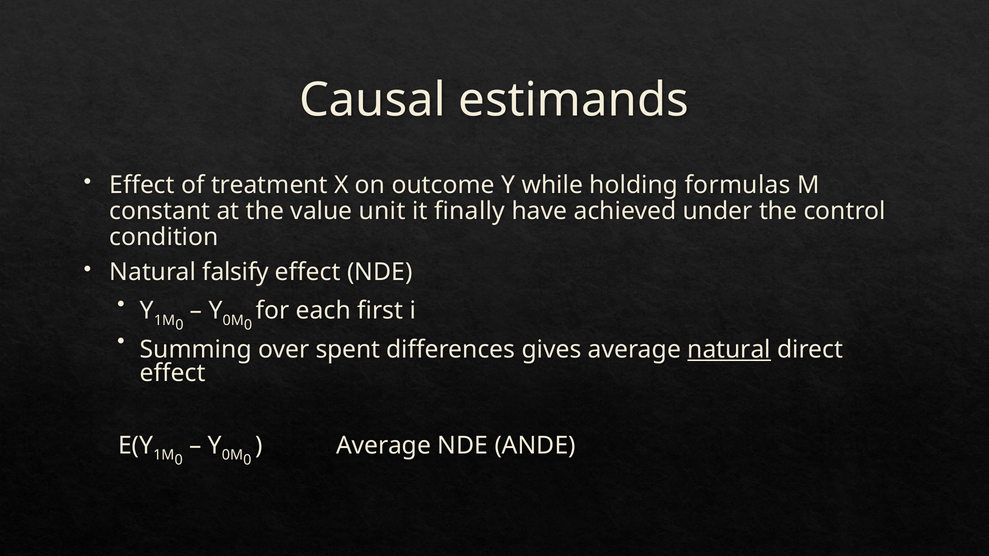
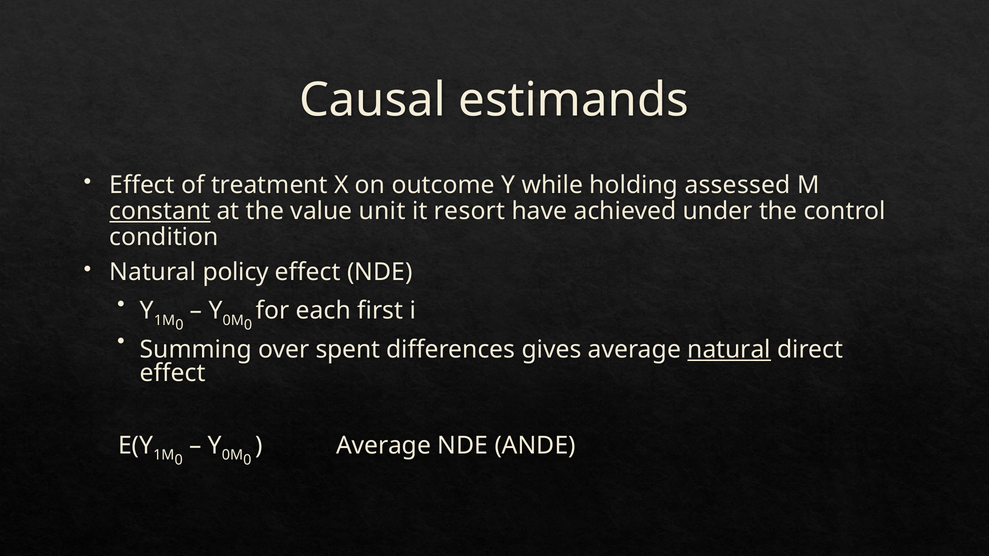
formulas: formulas -> assessed
constant underline: none -> present
finally: finally -> resort
falsify: falsify -> policy
